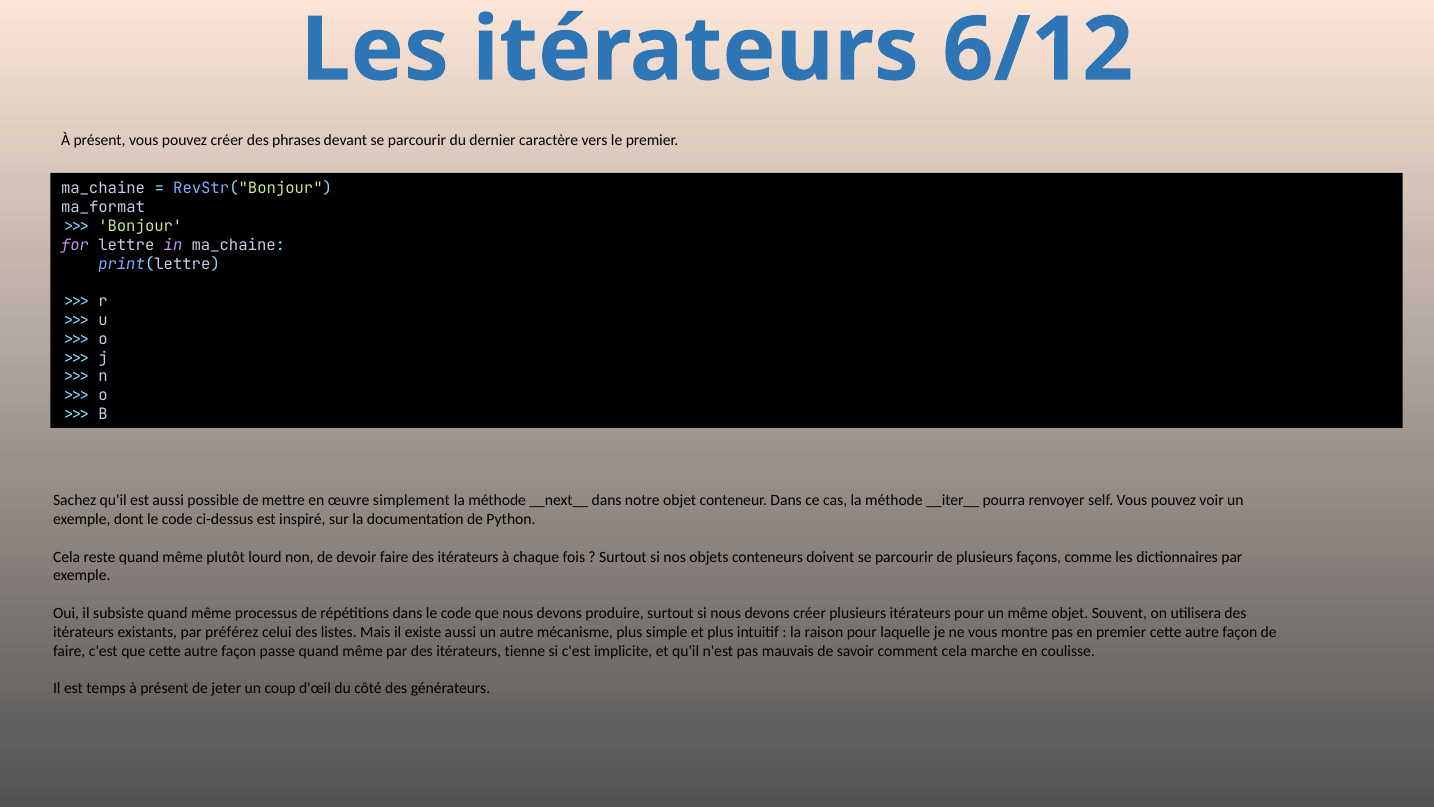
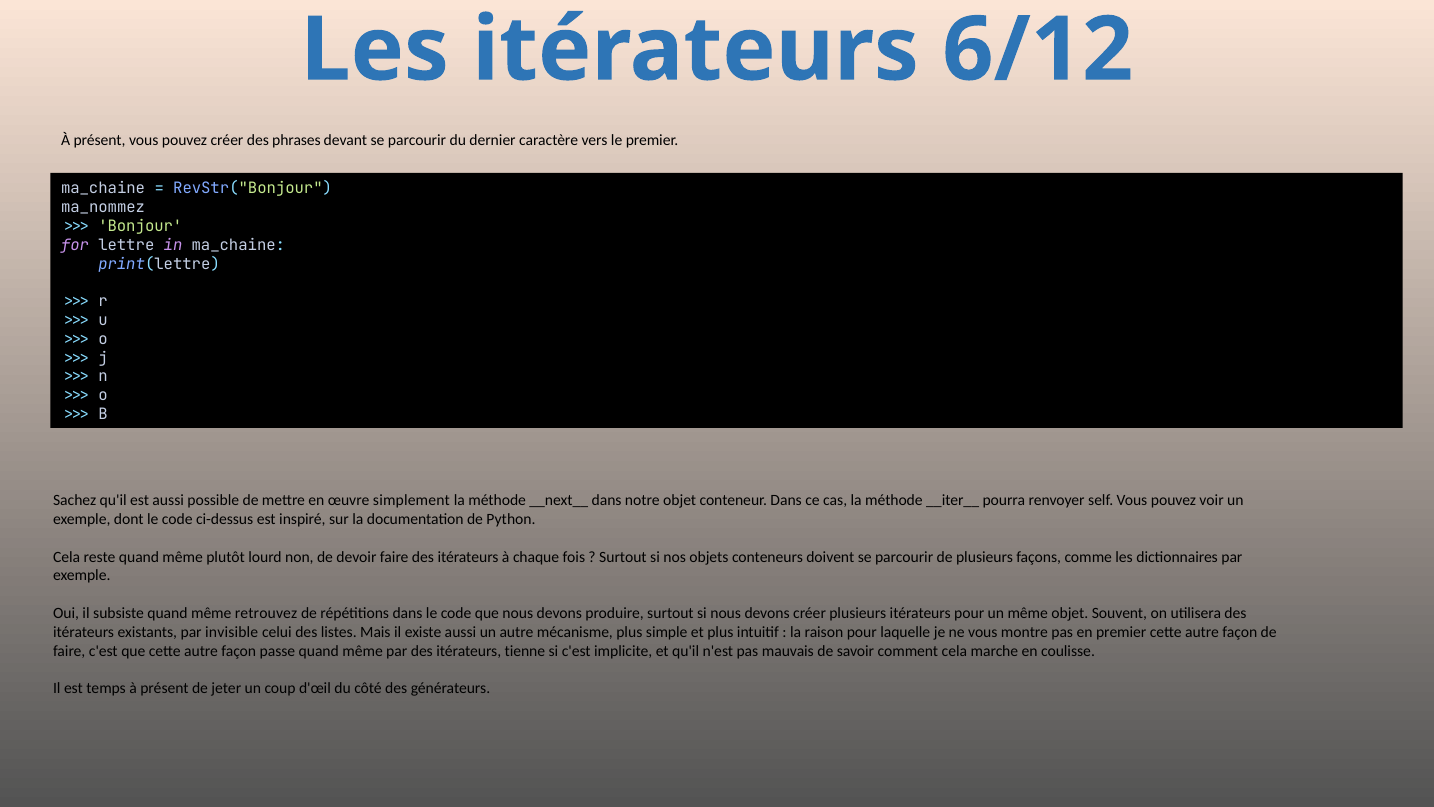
ma_format: ma_format -> ma_nommez
processus: processus -> retrouvez
préférez: préférez -> invisible
